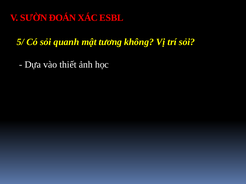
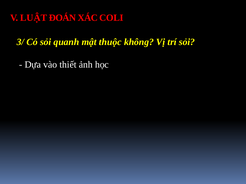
SƯỜN: SƯỜN -> LUẬT
ESBL: ESBL -> COLI
5/: 5/ -> 3/
tương: tương -> thuộc
